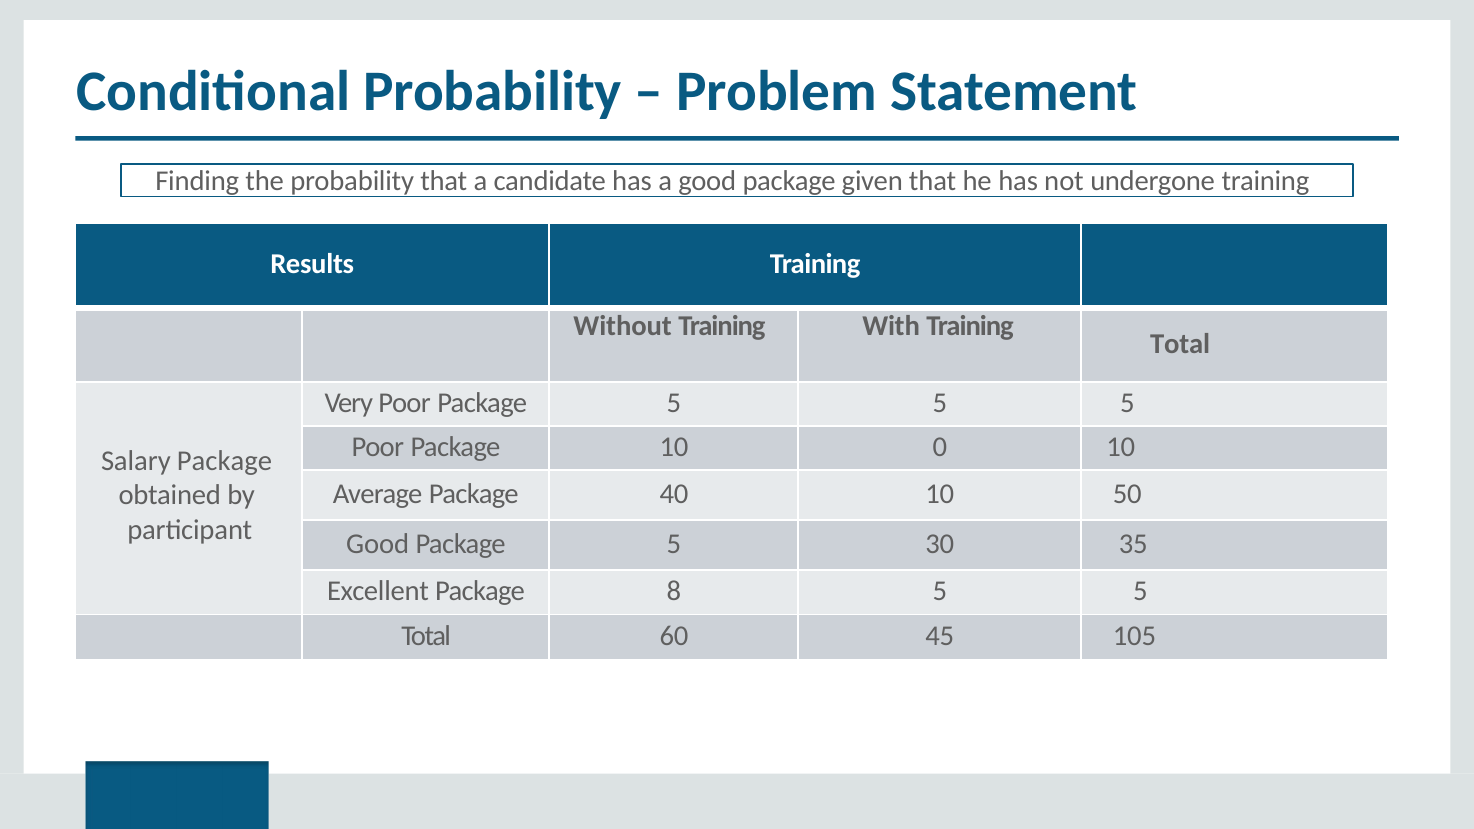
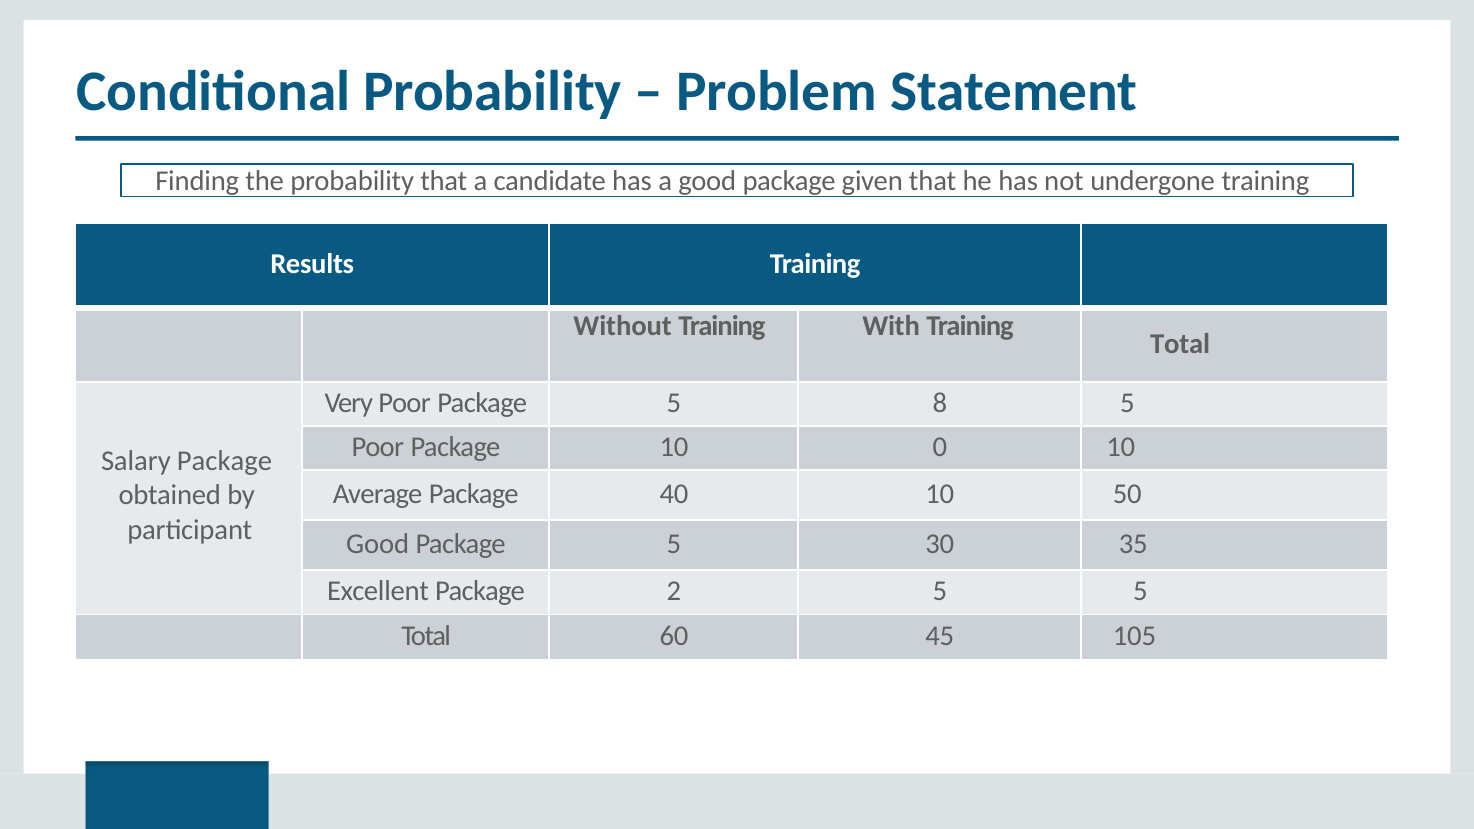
Package 5 5: 5 -> 8
8: 8 -> 2
